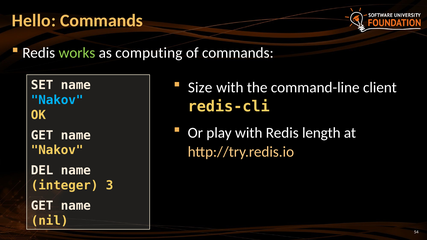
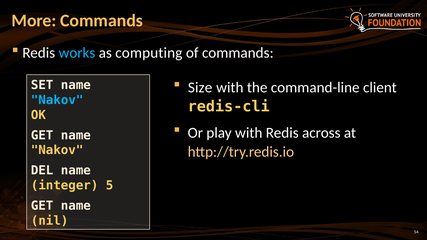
Hello: Hello -> More
works colour: light green -> light blue
length: length -> across
3: 3 -> 5
